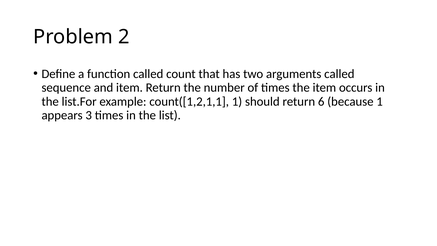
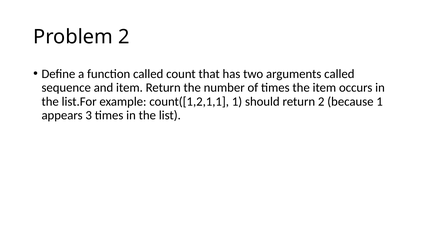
return 6: 6 -> 2
